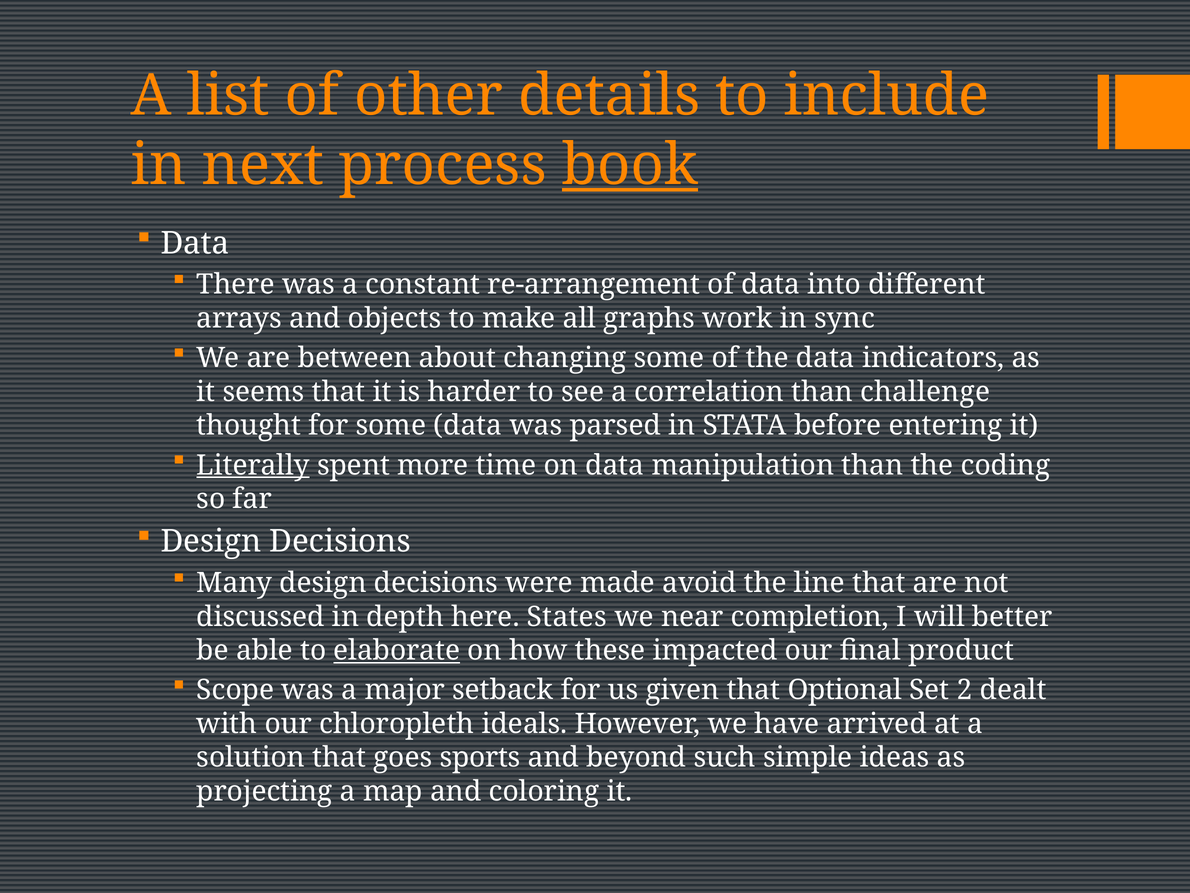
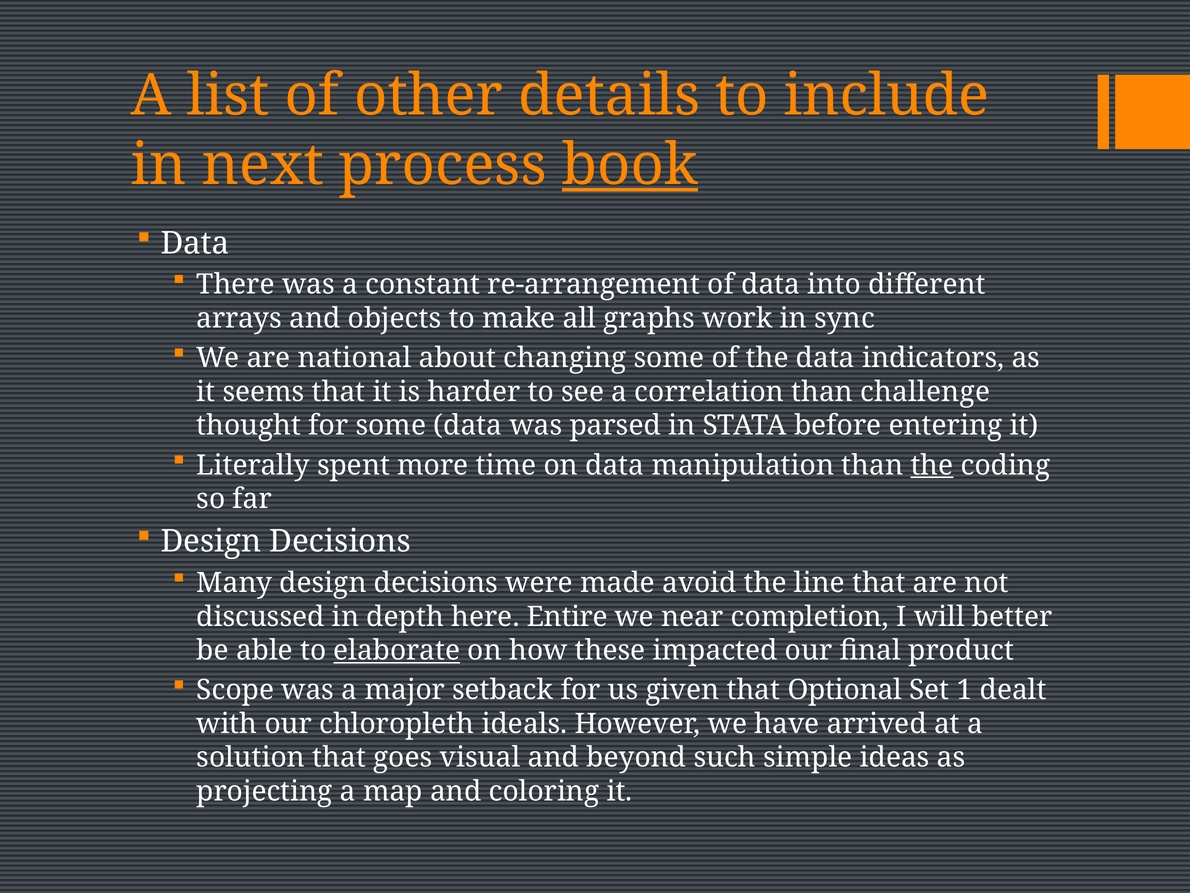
between: between -> national
Literally underline: present -> none
the at (932, 465) underline: none -> present
States: States -> Entire
2: 2 -> 1
sports: sports -> visual
